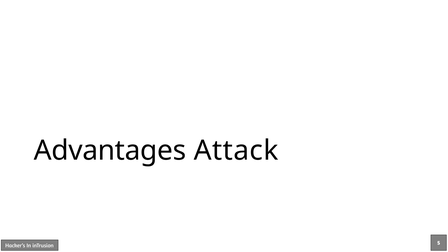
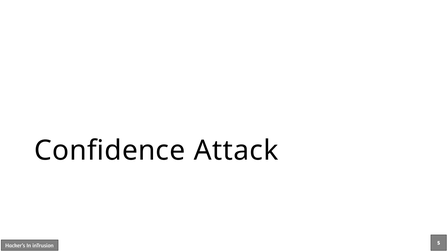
Advantages: Advantages -> Confidence
